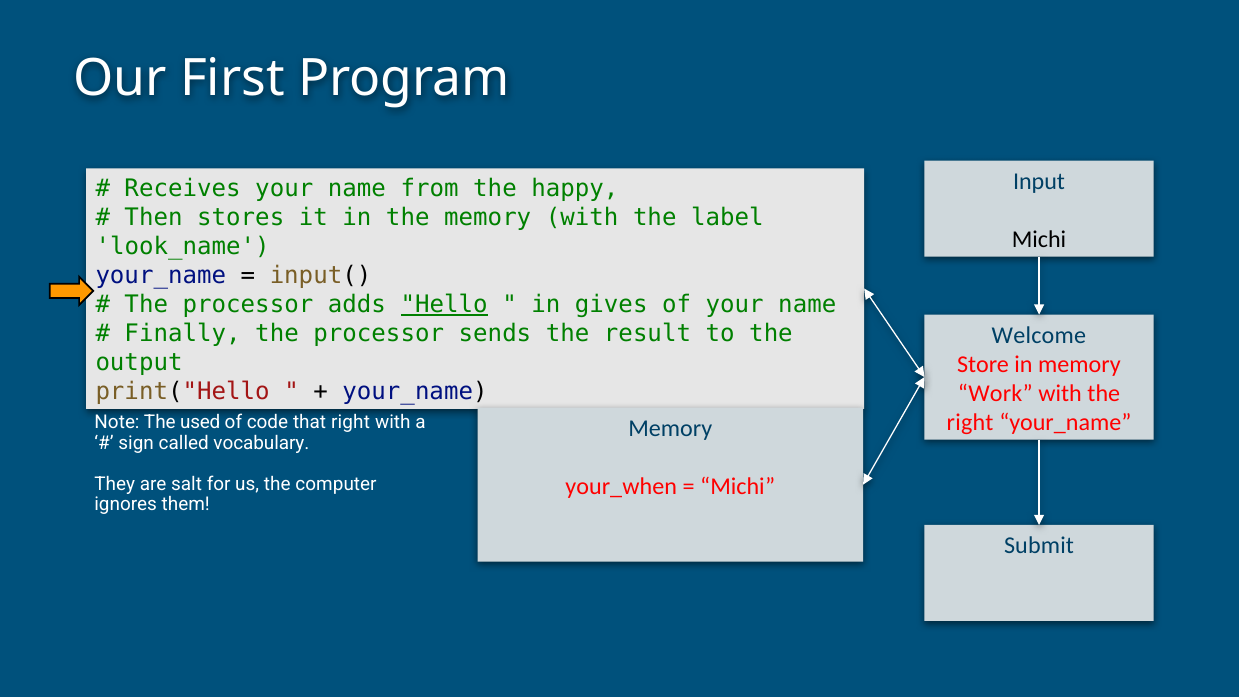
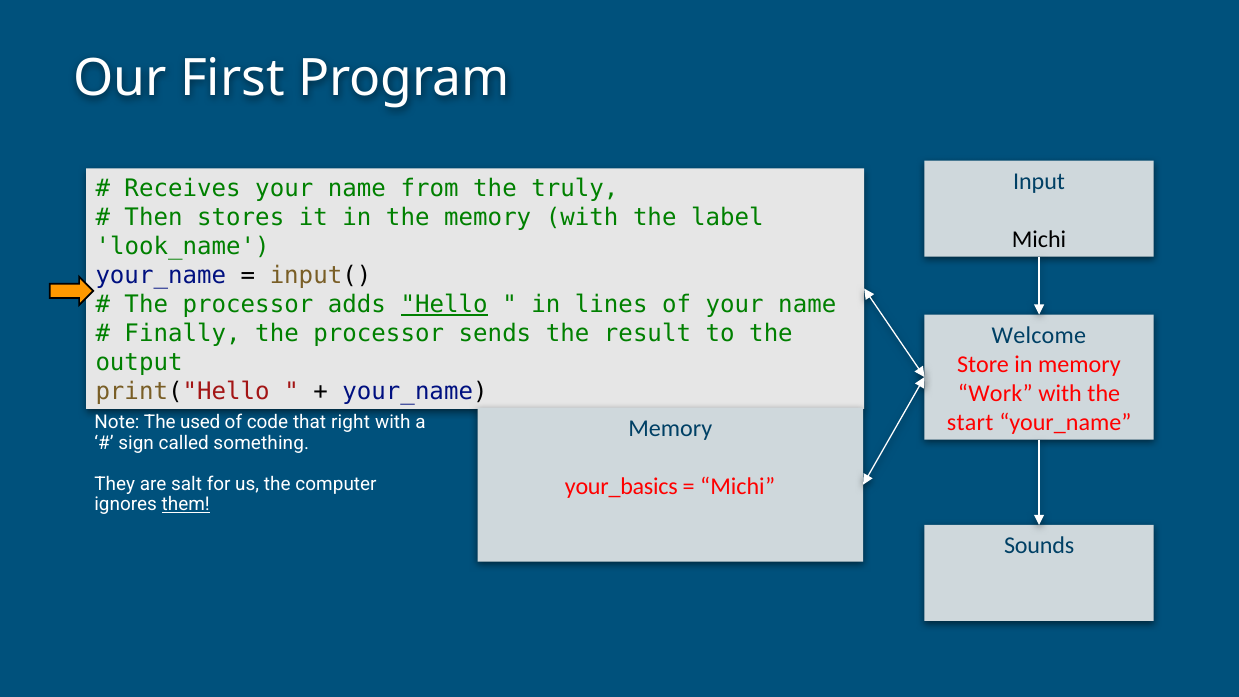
happy: happy -> truly
gives: gives -> lines
right at (970, 422): right -> start
vocabulary: vocabulary -> something
your_when: your_when -> your_basics
them underline: none -> present
Submit: Submit -> Sounds
